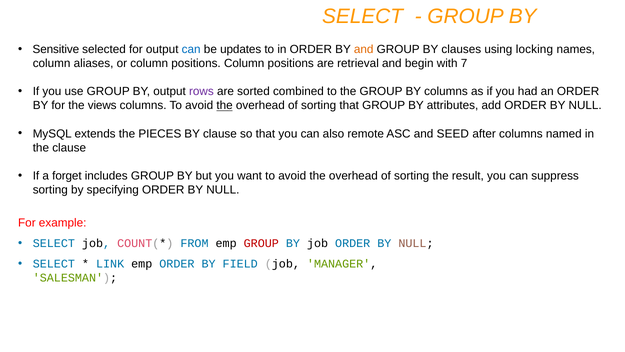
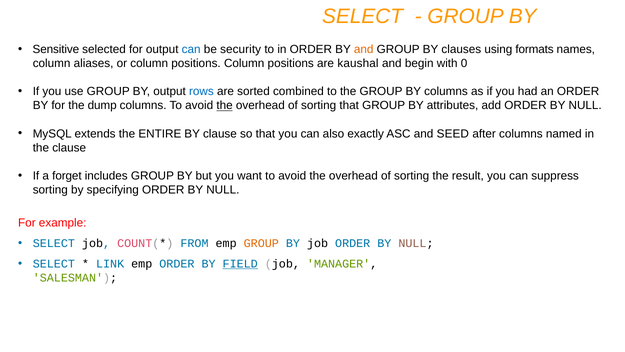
updates: updates -> security
locking: locking -> formats
retrieval: retrieval -> kaushal
7: 7 -> 0
rows colour: purple -> blue
views: views -> dump
PIECES: PIECES -> ENTIRE
remote: remote -> exactly
GROUP at (261, 243) colour: red -> orange
FIELD underline: none -> present
